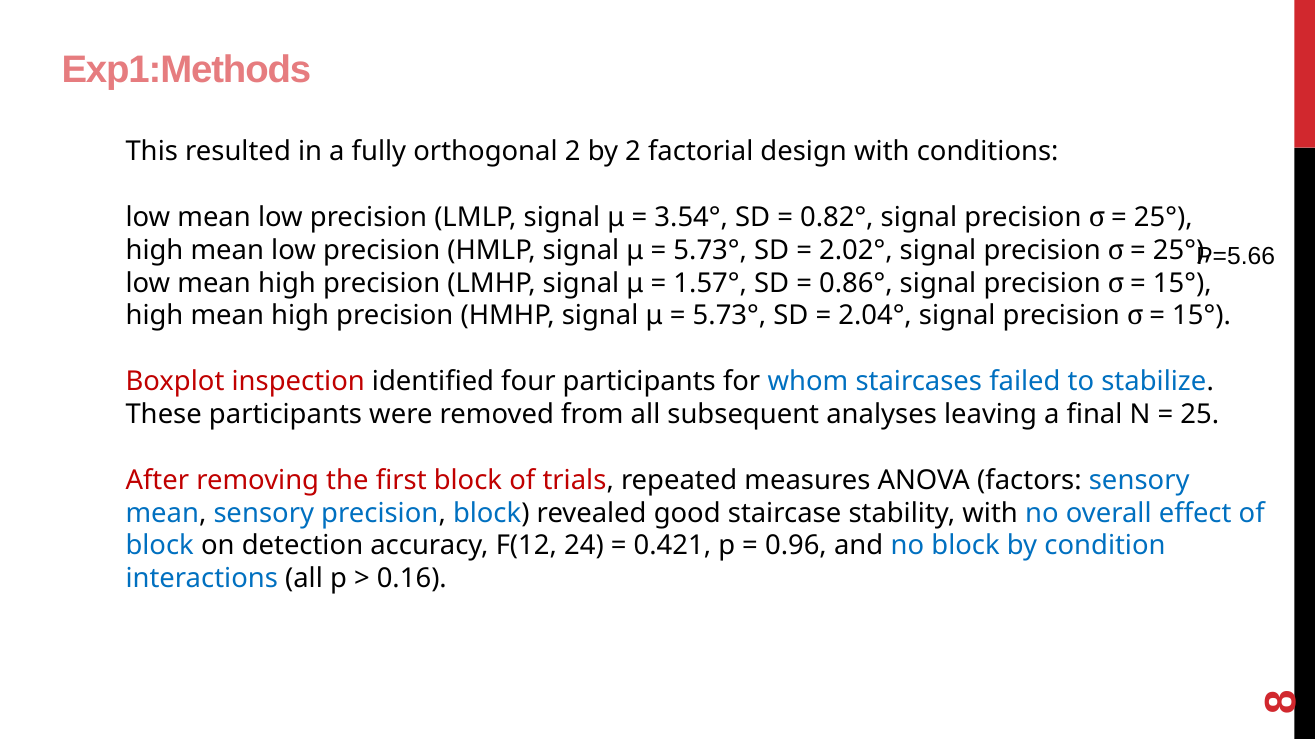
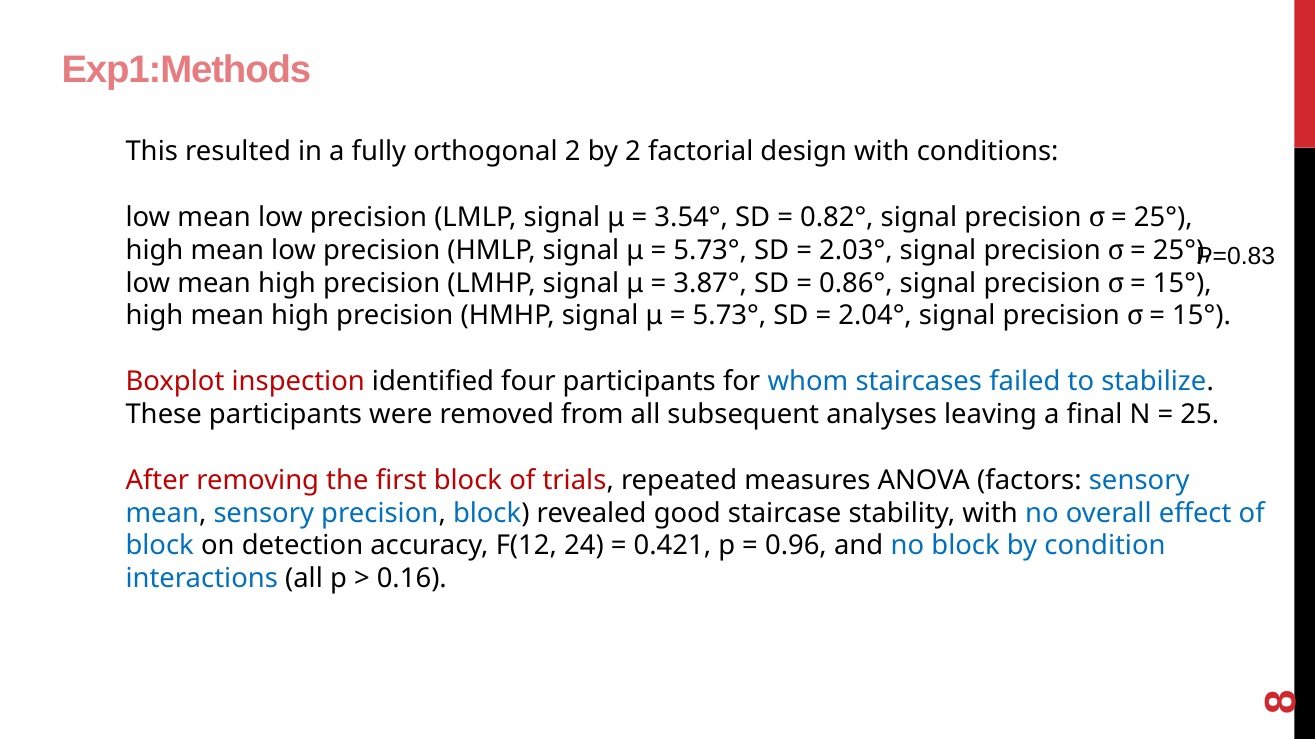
2.02°: 2.02° -> 2.03°
P=5.66: P=5.66 -> P=0.83
1.57°: 1.57° -> 3.87°
